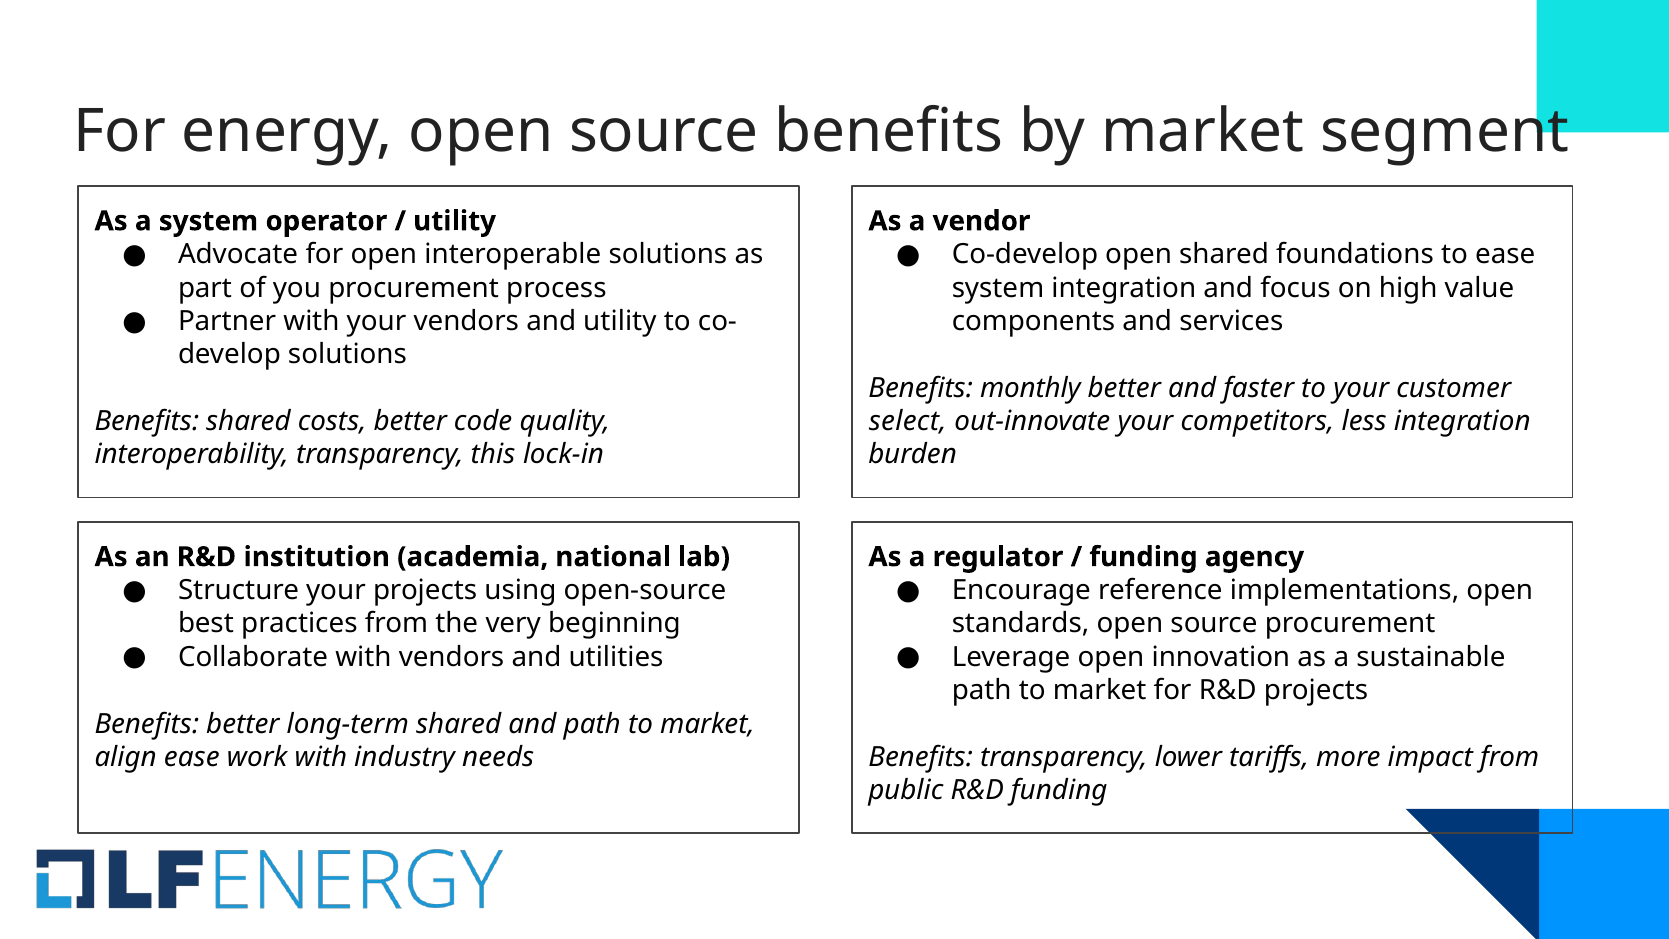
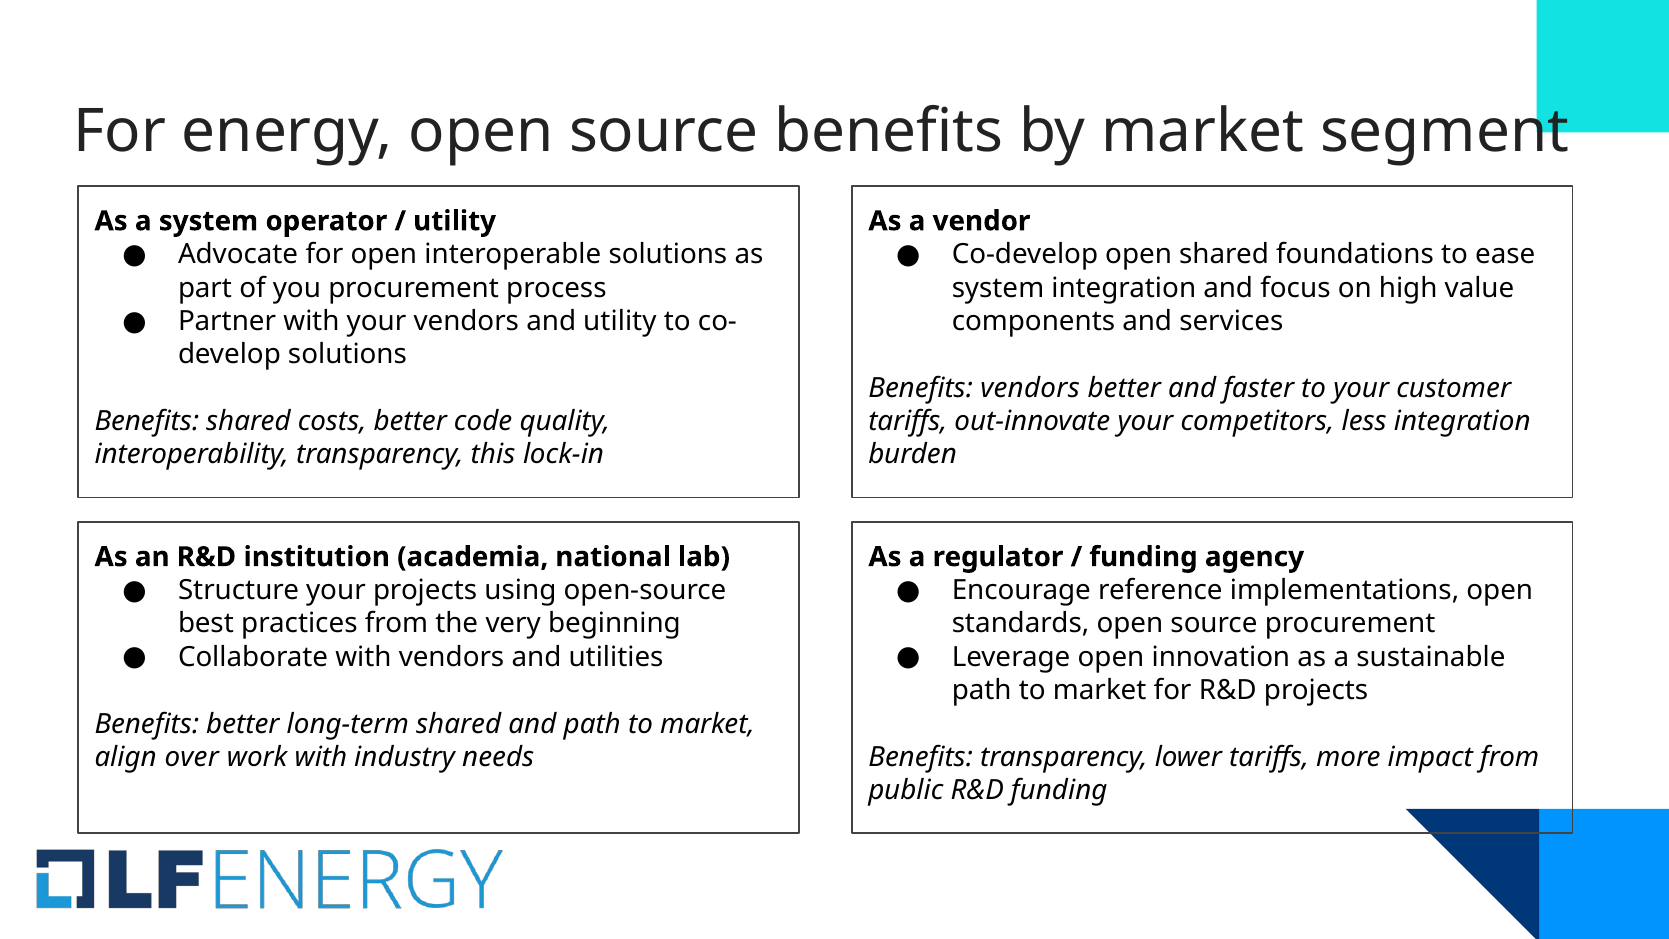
Benefits monthly: monthly -> vendors
select at (908, 421): select -> tariffs
align ease: ease -> over
